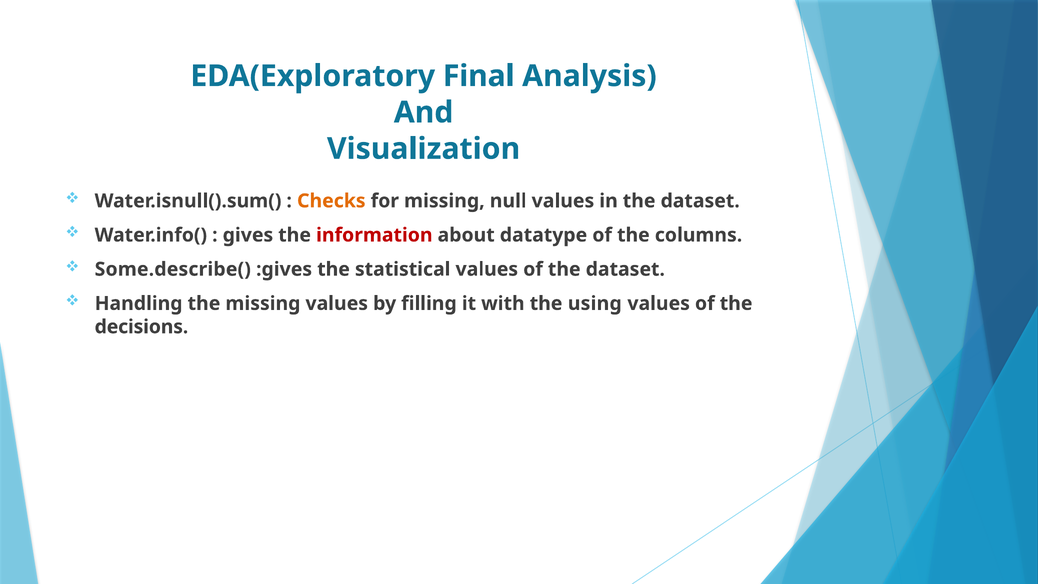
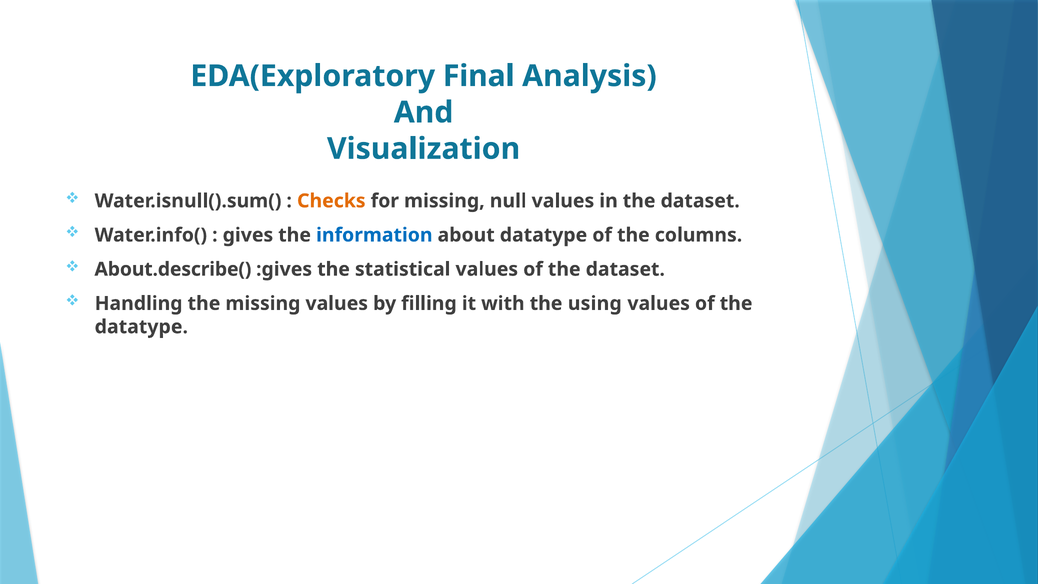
information colour: red -> blue
Some.describe(: Some.describe( -> About.describe(
decisions at (141, 327): decisions -> datatype
